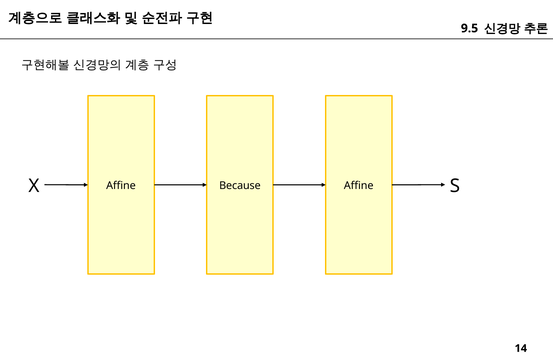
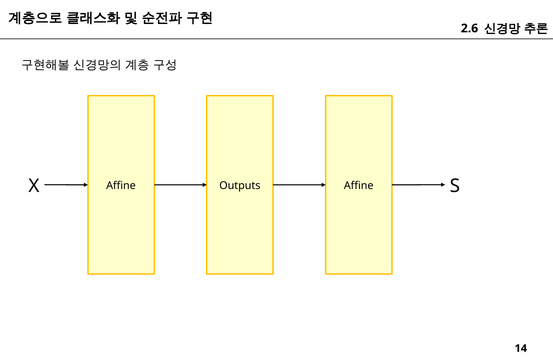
9.5: 9.5 -> 2.6
Because: Because -> Outputs
